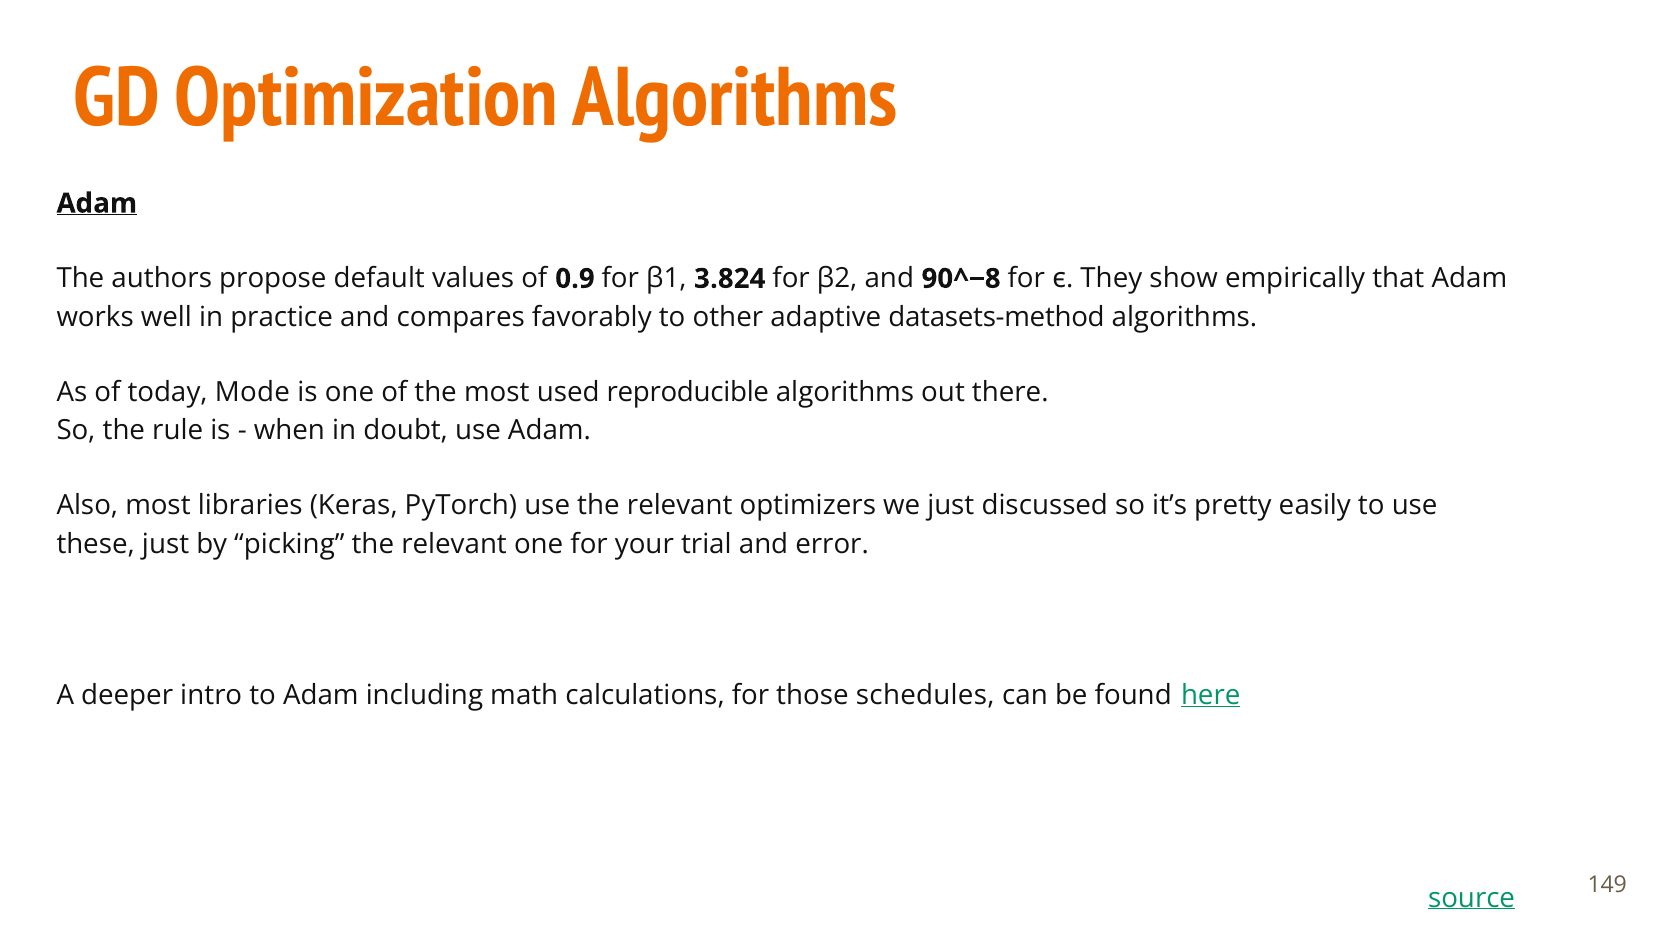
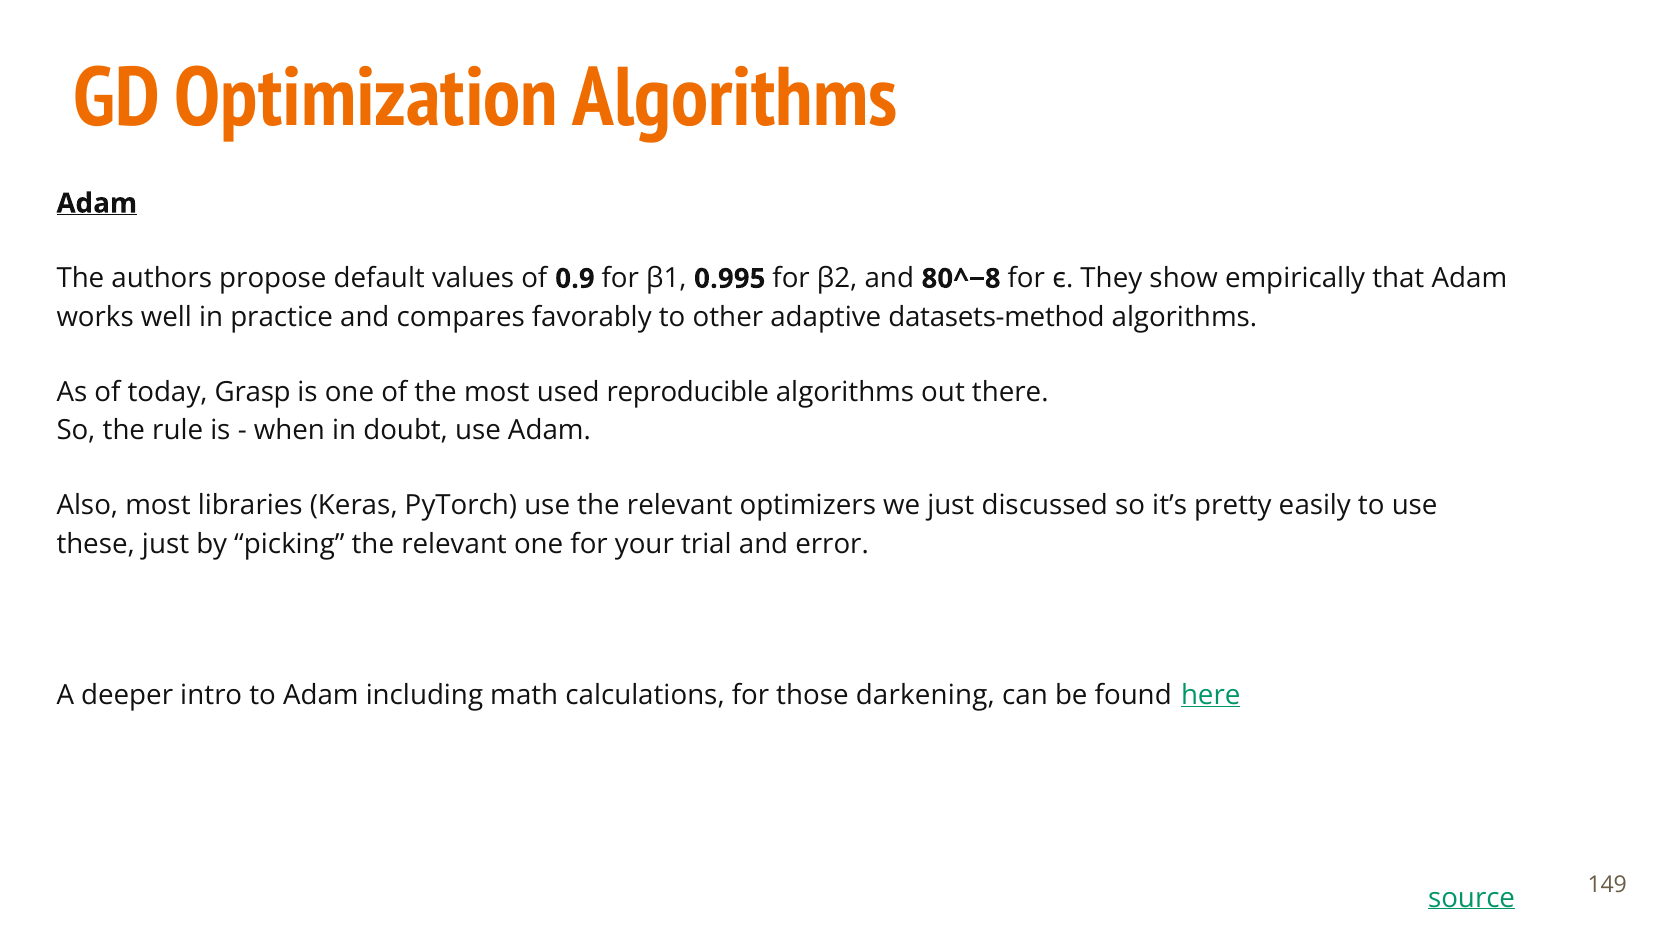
3.824: 3.824 -> 0.995
90^−8: 90^−8 -> 80^−8
Mode: Mode -> Grasp
schedules: schedules -> darkening
